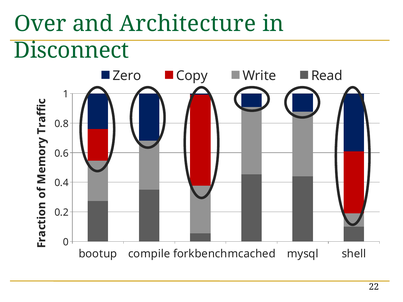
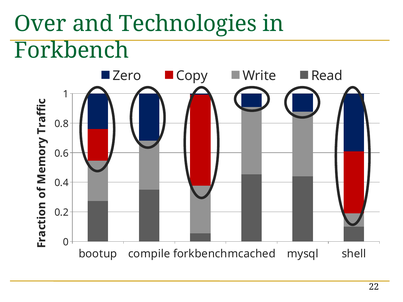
Architecture: Architecture -> Technologies
Disconnect: Disconnect -> Forkbench
